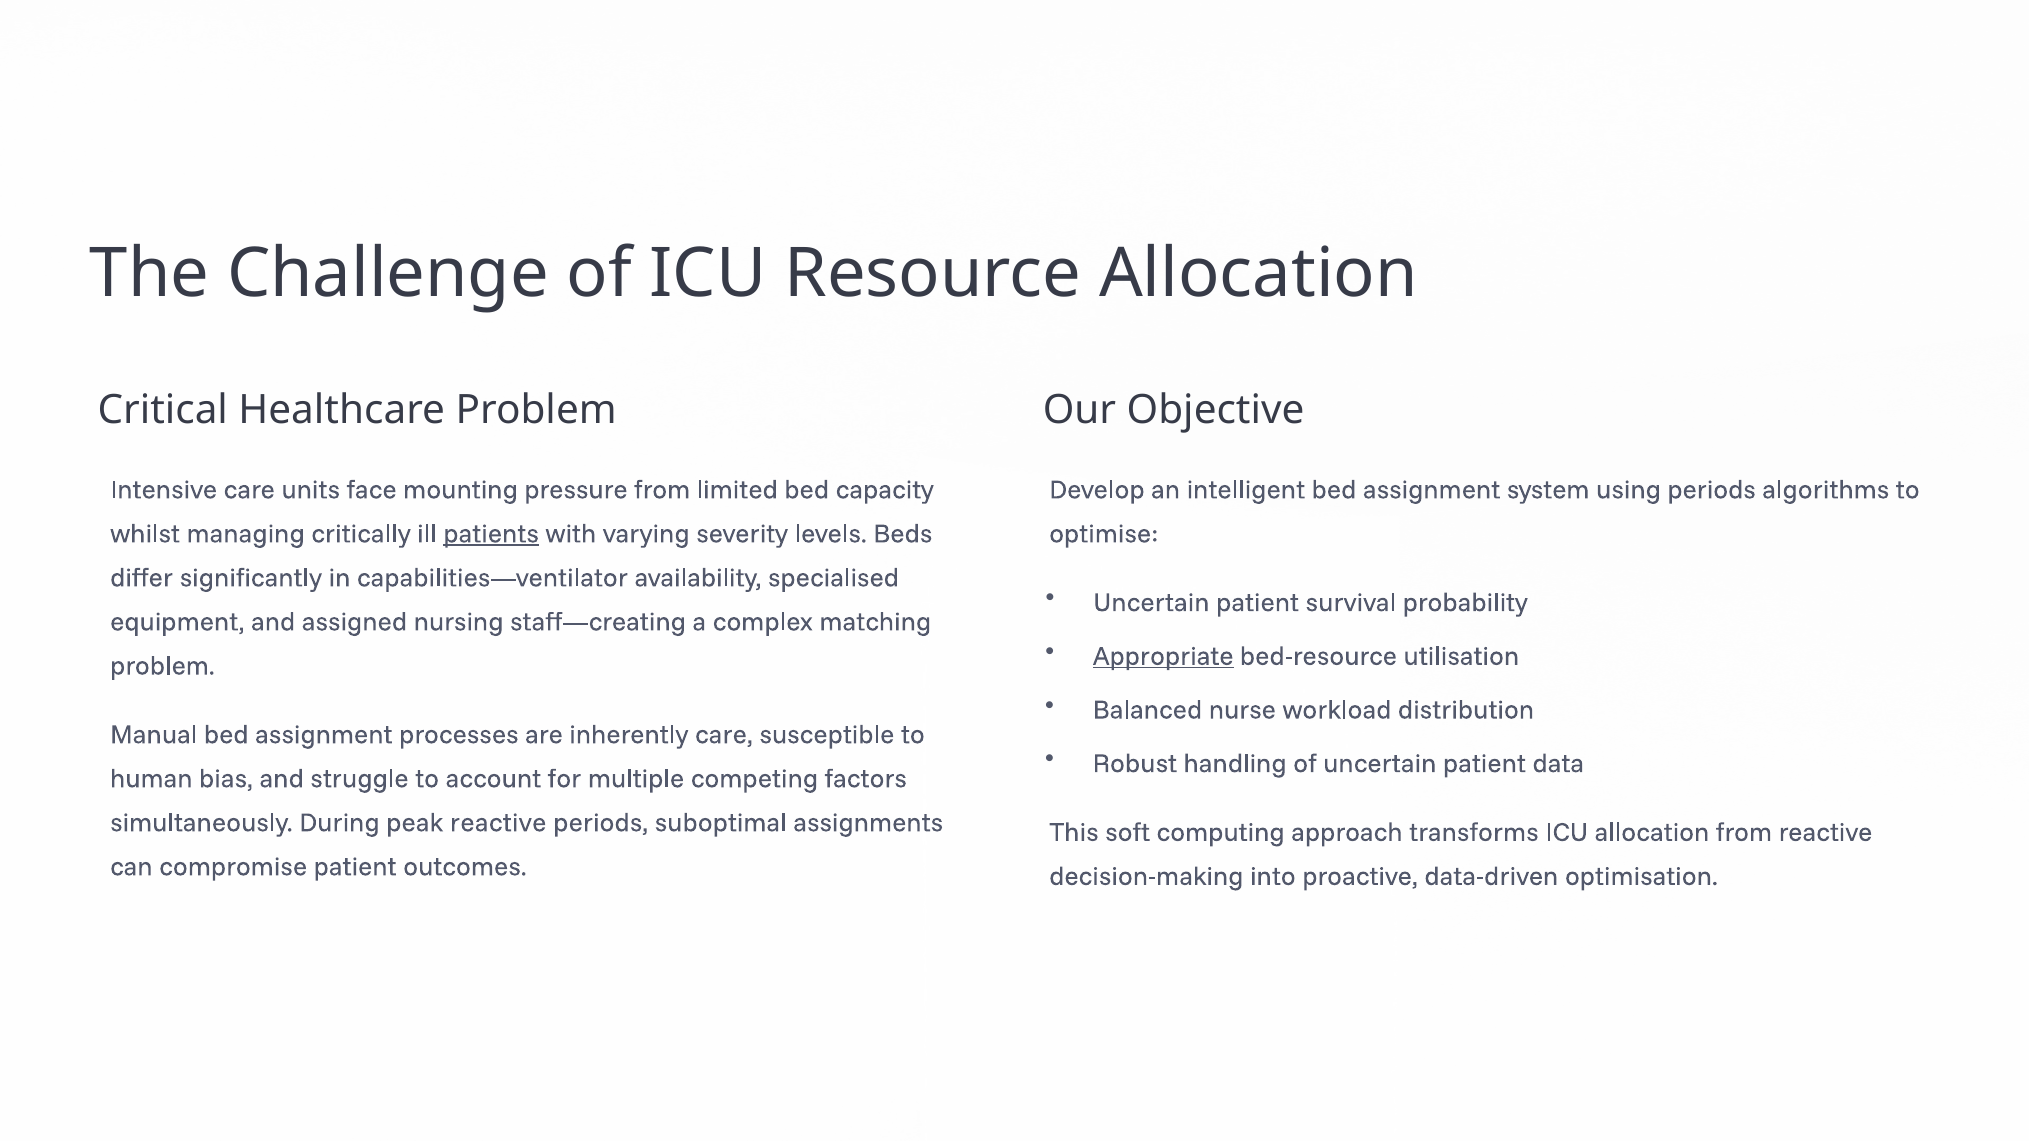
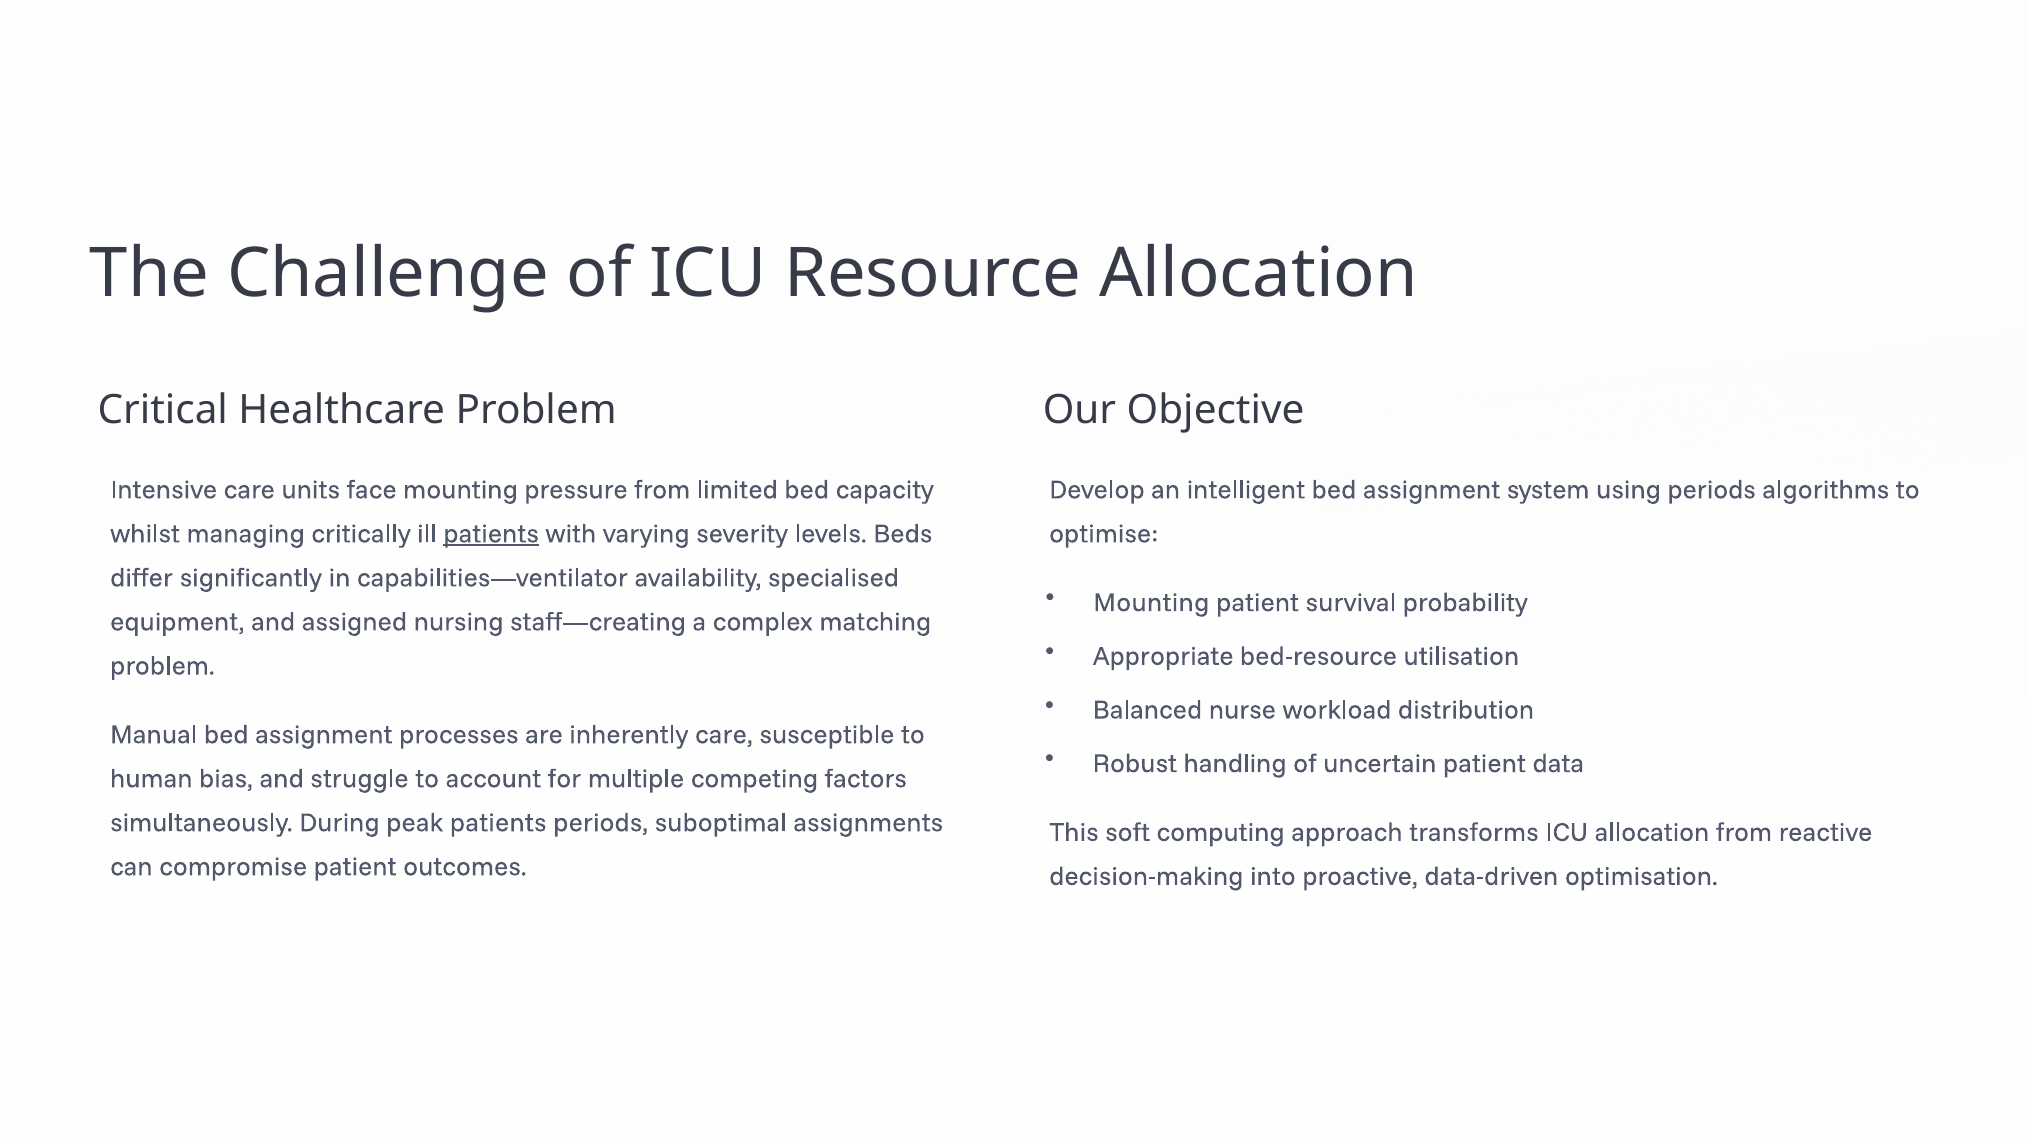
Uncertain at (1151, 603): Uncertain -> Mounting
Appropriate underline: present -> none
peak reactive: reactive -> patients
